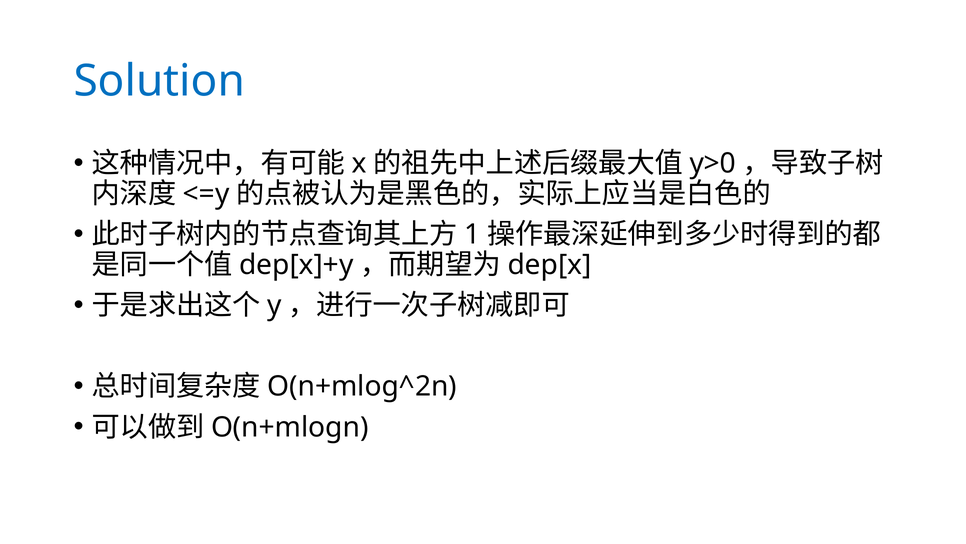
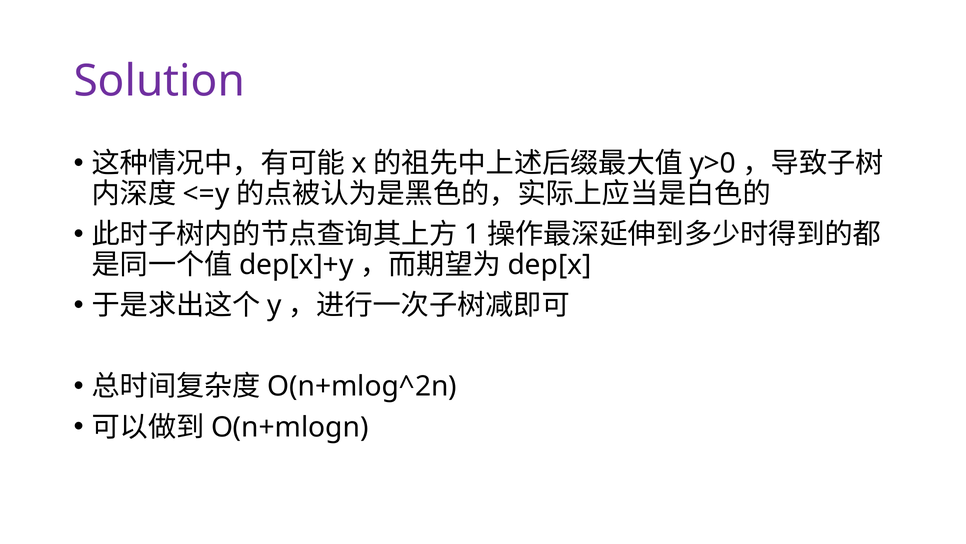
Solution colour: blue -> purple
